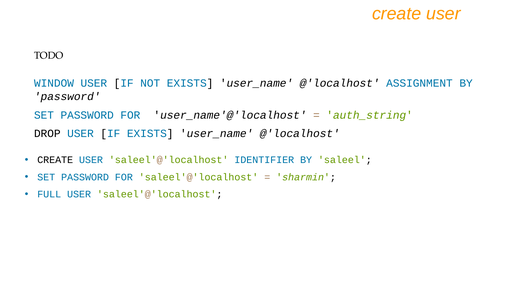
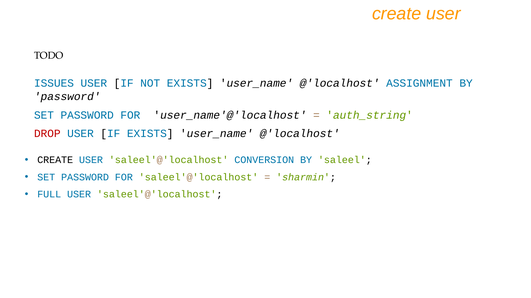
WINDOW: WINDOW -> ISSUES
DROP colour: black -> red
IDENTIFIER: IDENTIFIER -> CONVERSION
